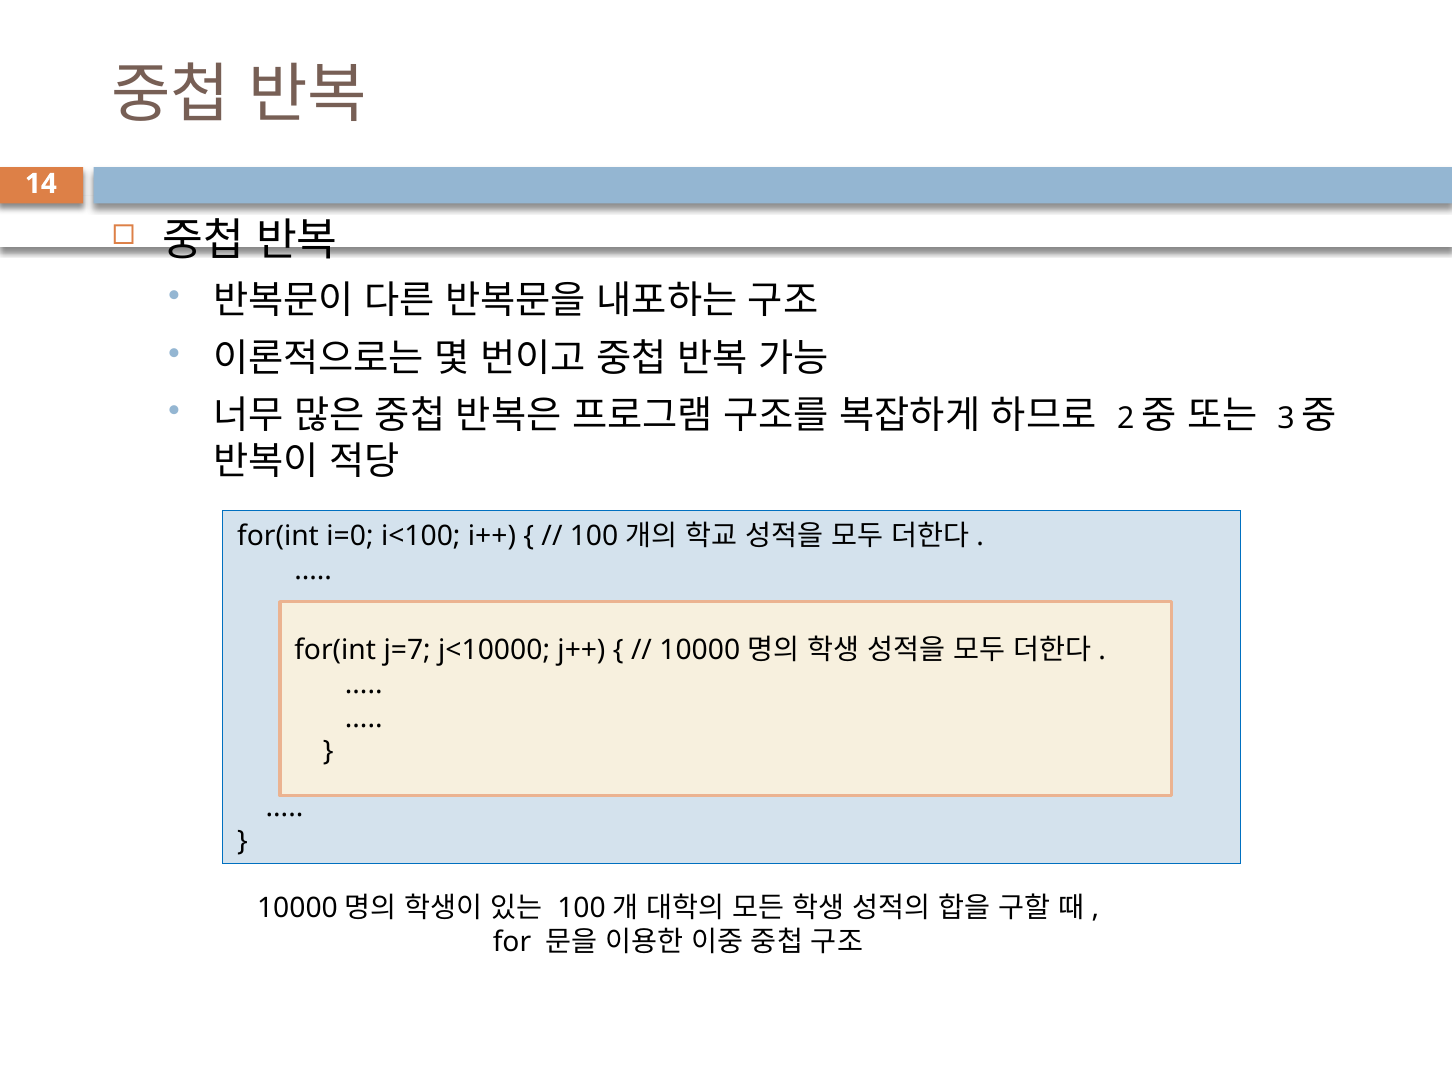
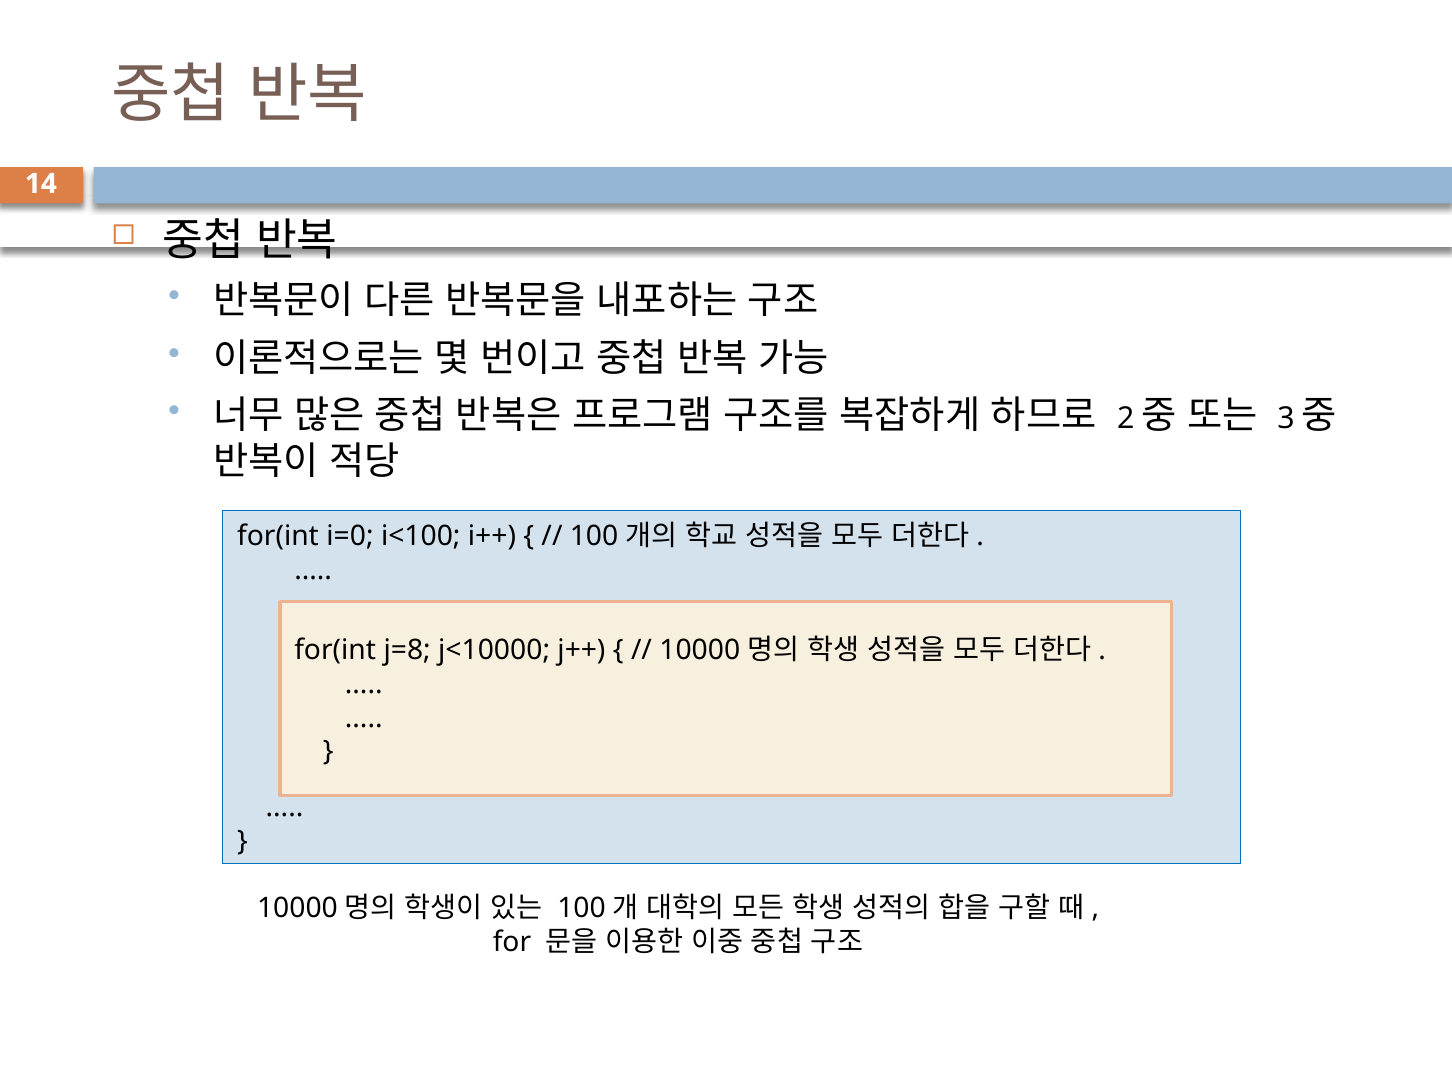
j=7: j=7 -> j=8
